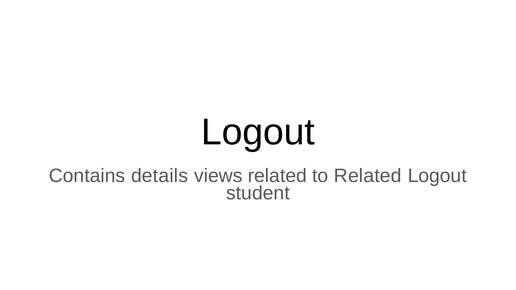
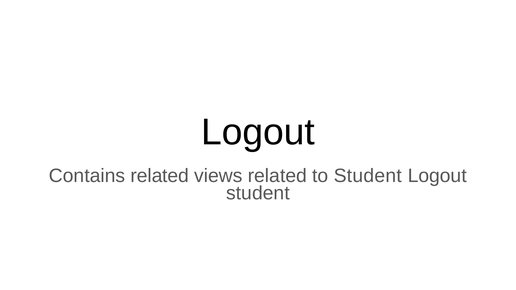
Contains details: details -> related
to Related: Related -> Student
